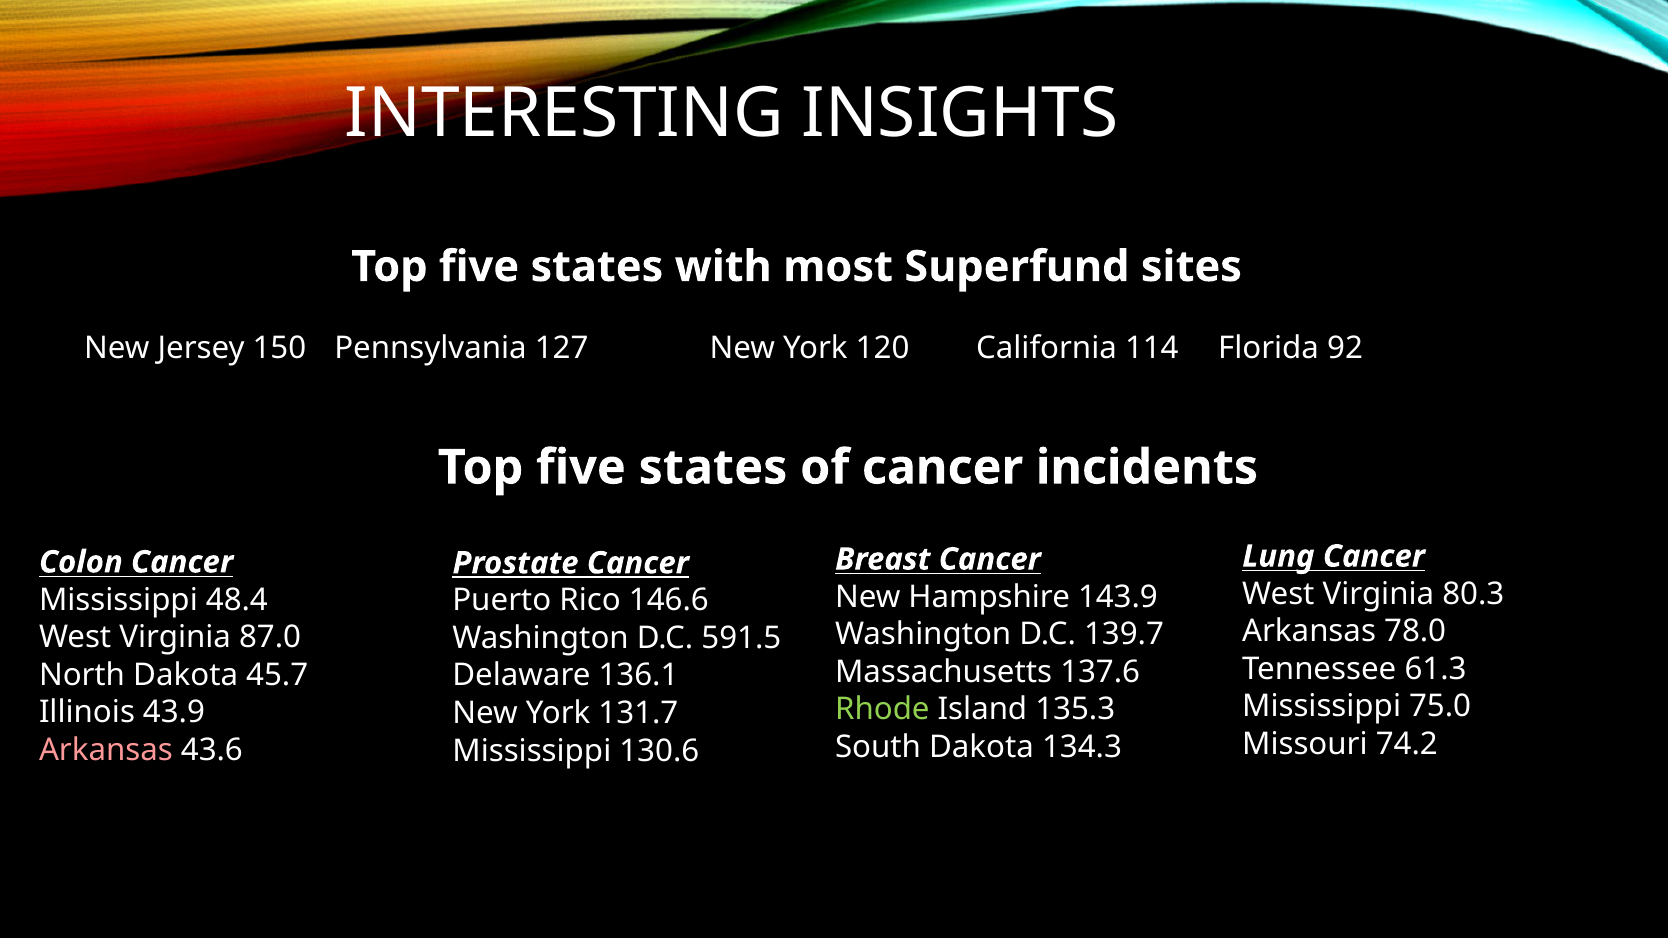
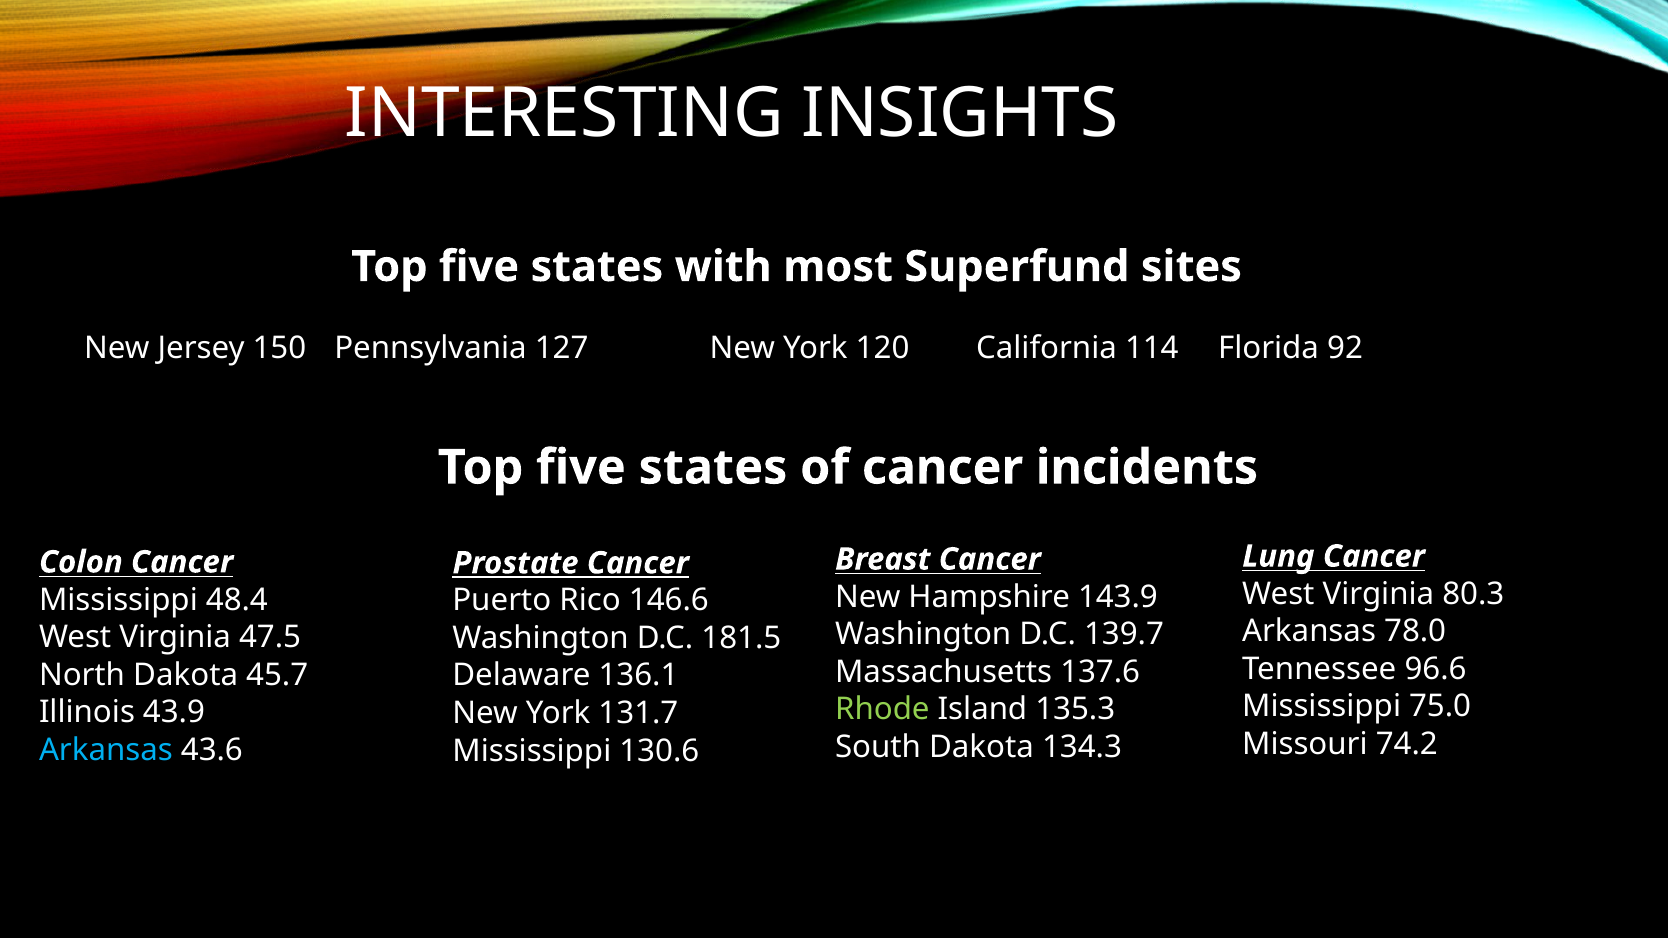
87.0: 87.0 -> 47.5
591.5: 591.5 -> 181.5
61.3: 61.3 -> 96.6
Arkansas at (106, 750) colour: pink -> light blue
